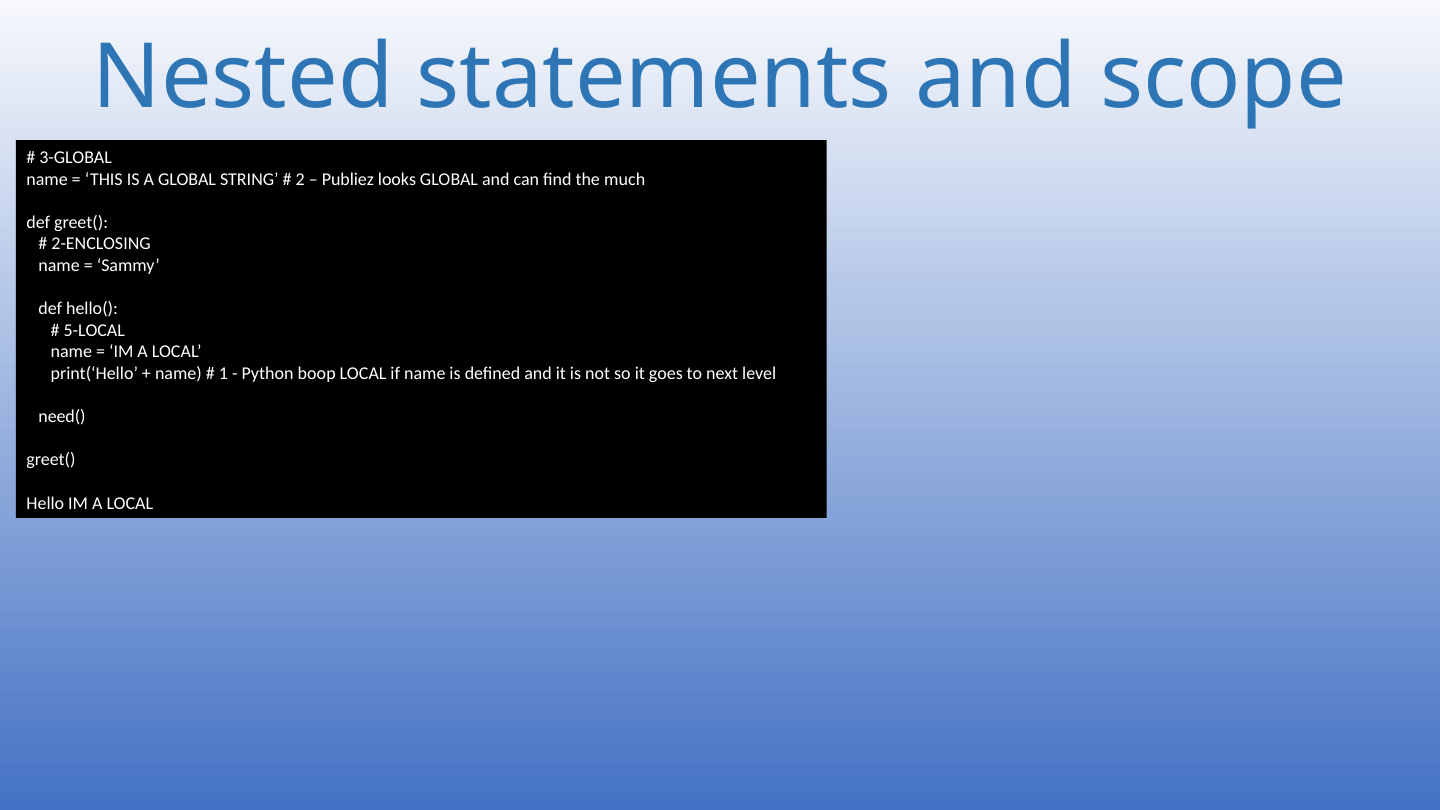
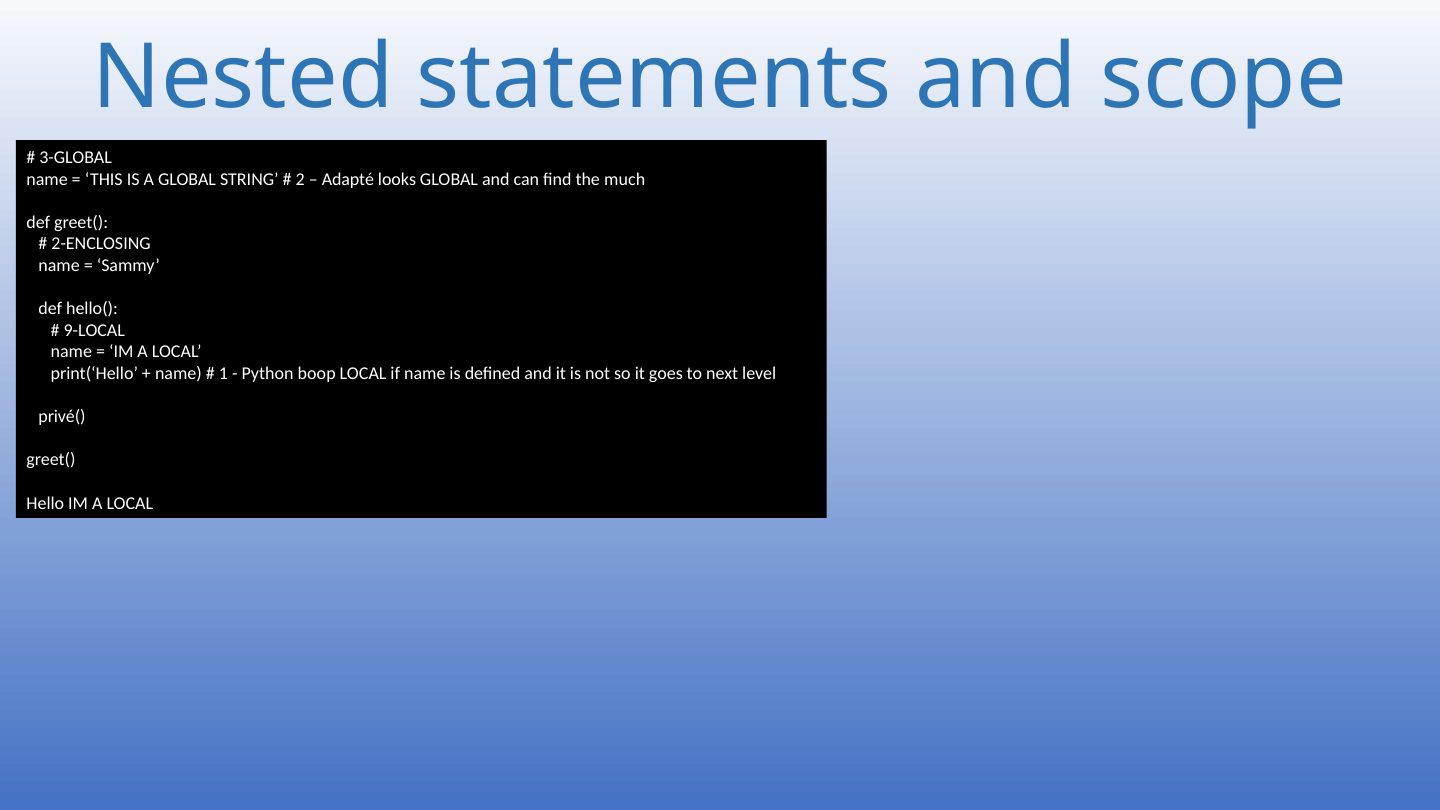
Publiez: Publiez -> Adapté
5-LOCAL: 5-LOCAL -> 9-LOCAL
need(: need( -> privé(
